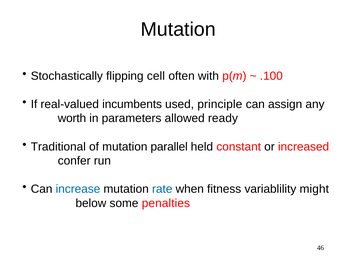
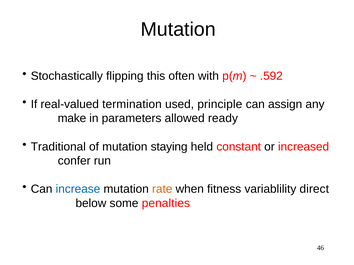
cell: cell -> this
.100: .100 -> .592
incumbents: incumbents -> termination
worth: worth -> make
parallel: parallel -> staying
rate colour: blue -> orange
might: might -> direct
